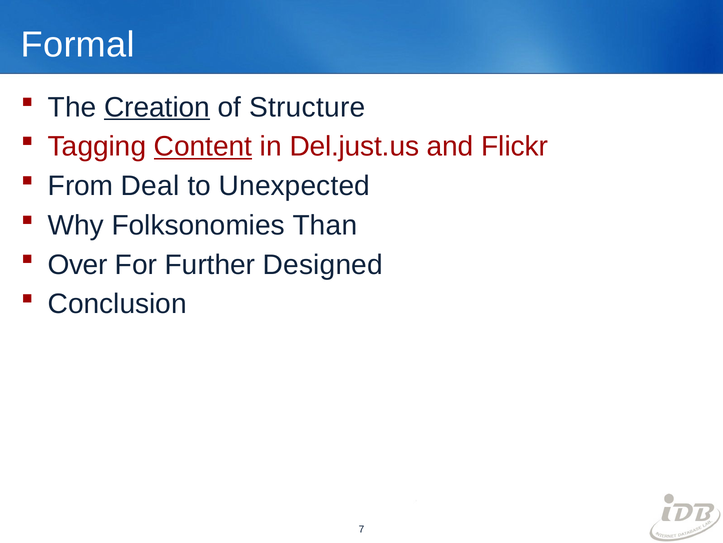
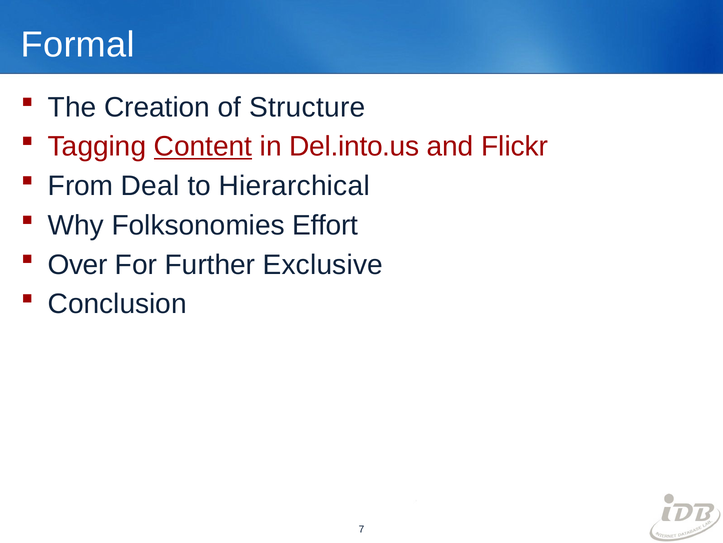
Creation underline: present -> none
Del.just.us: Del.just.us -> Del.into.us
Unexpected: Unexpected -> Hierarchical
Than: Than -> Effort
Designed: Designed -> Exclusive
